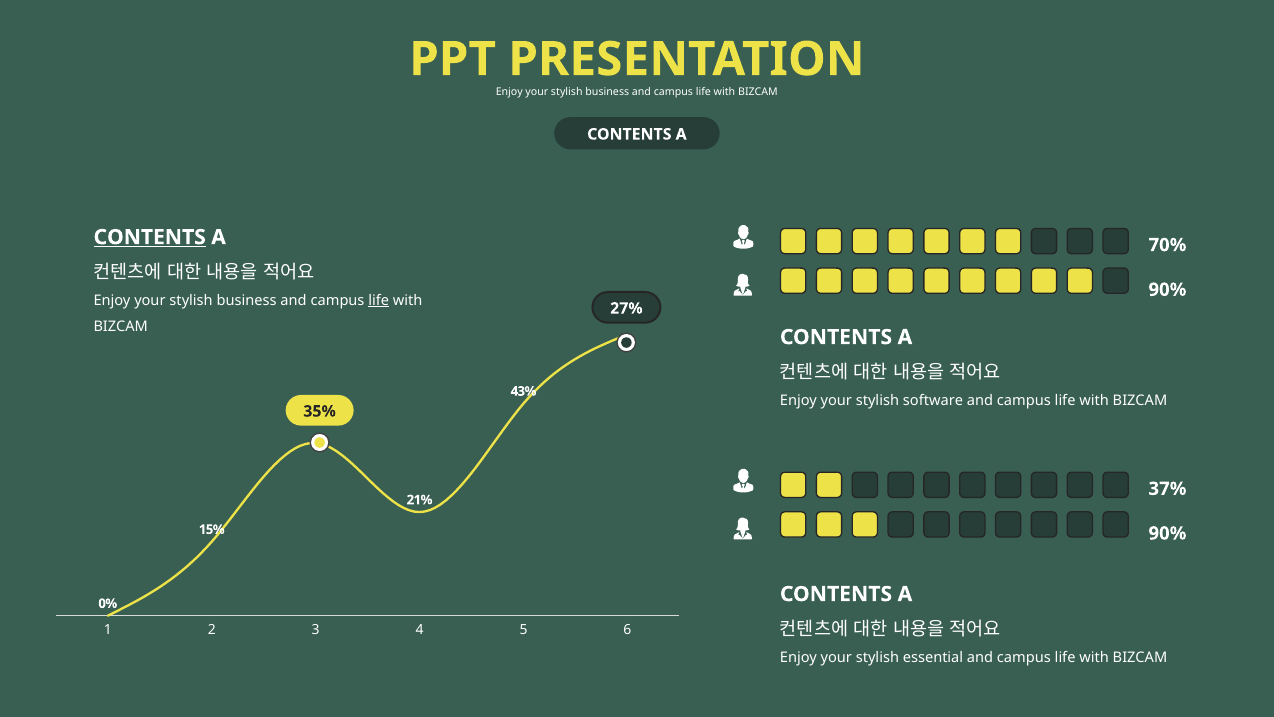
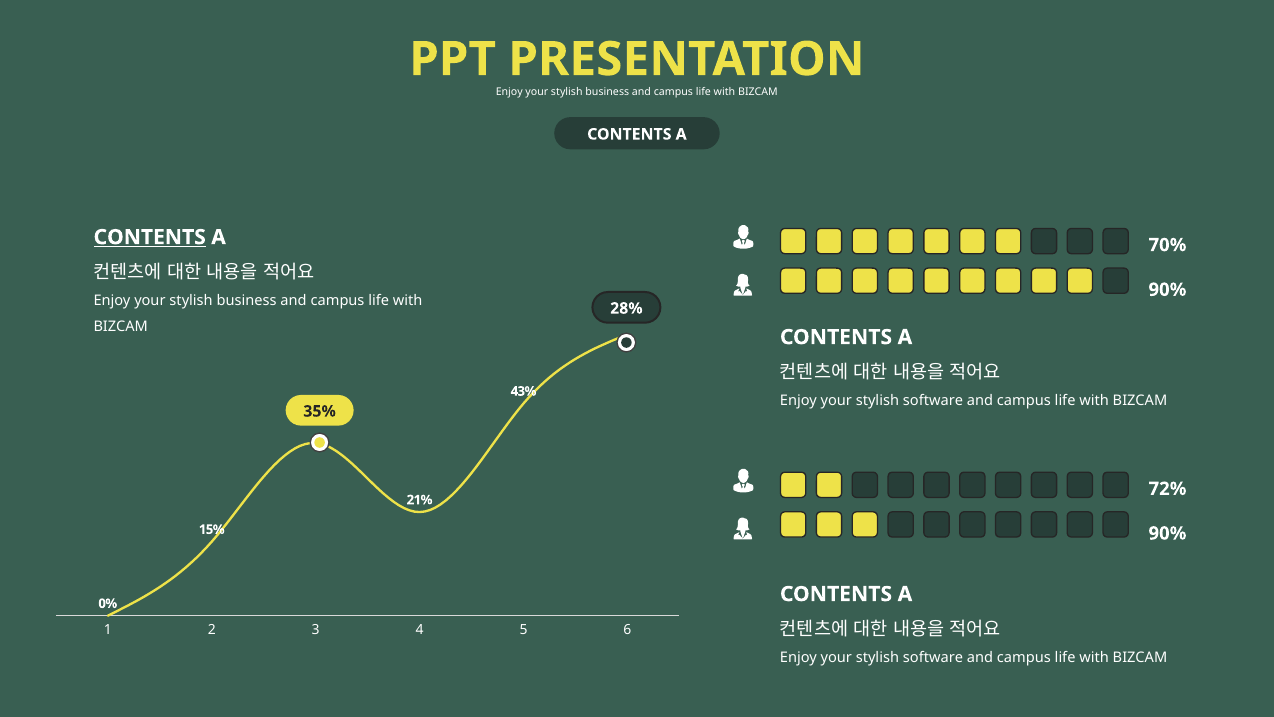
life at (379, 300) underline: present -> none
27%: 27% -> 28%
37%: 37% -> 72%
essential at (933, 657): essential -> software
